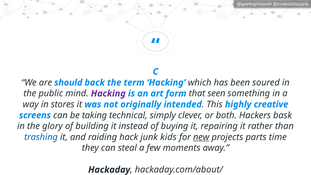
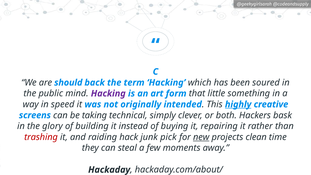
seen: seen -> little
stores: stores -> speed
highly underline: none -> present
trashing colour: blue -> red
kids: kids -> pick
parts: parts -> clean
